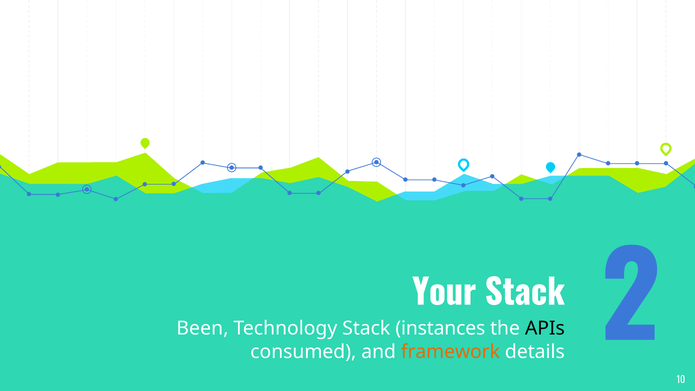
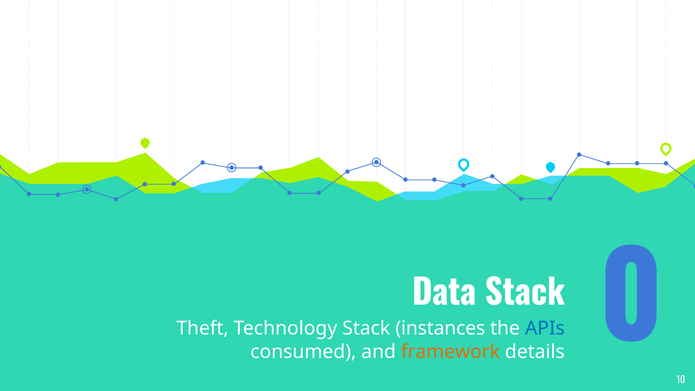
Your: Your -> Data
Been: Been -> Theft
APIs colour: black -> blue
2: 2 -> 0
